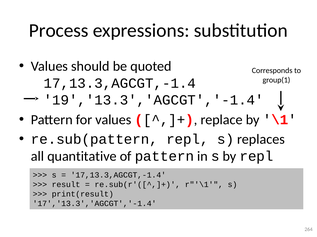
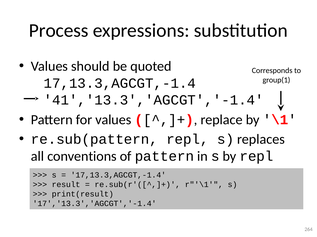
19','13.3','AGCGT','-1.4: 19','13.3','AGCGT','-1.4 -> 41','13.3','AGCGT','-1.4
quantitative: quantitative -> conventions
